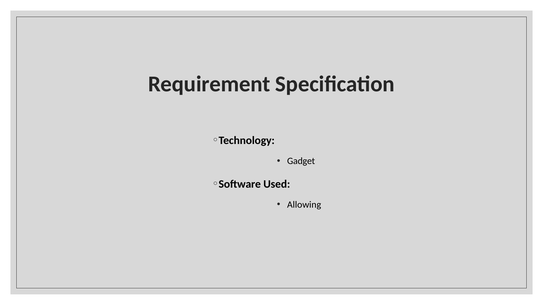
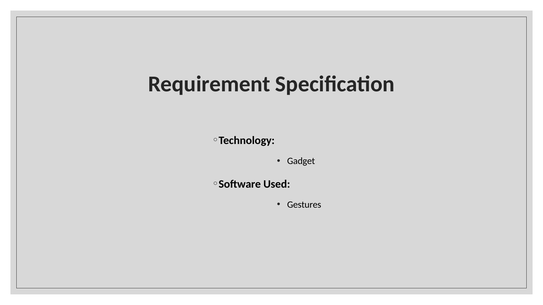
Allowing: Allowing -> Gestures
